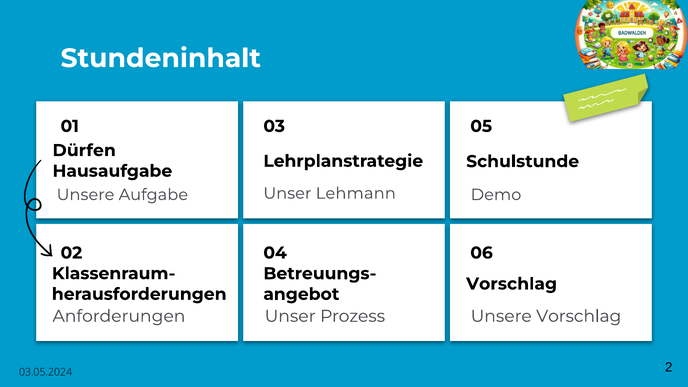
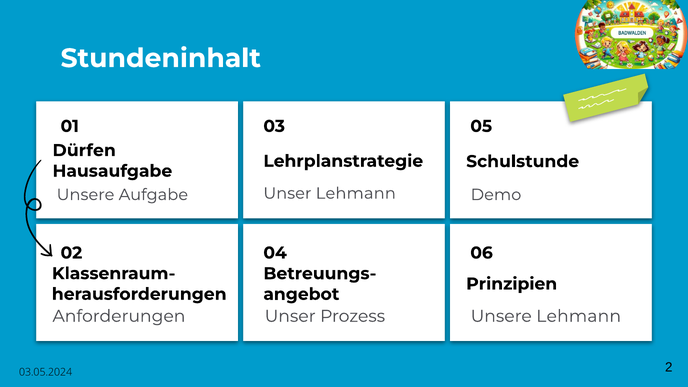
Vorschlag at (512, 284): Vorschlag -> Prinzipien
Unsere Vorschlag: Vorschlag -> Lehmann
